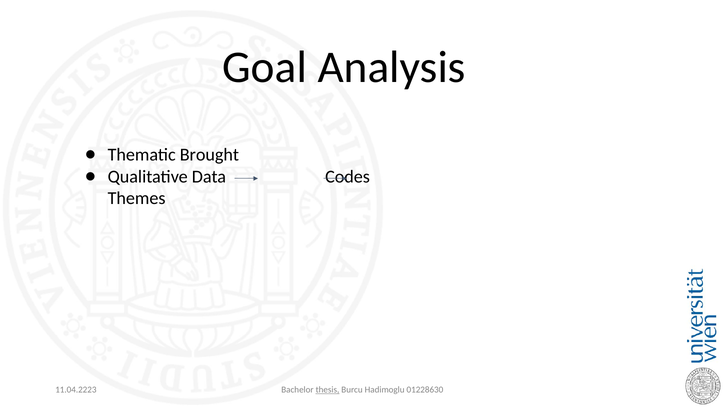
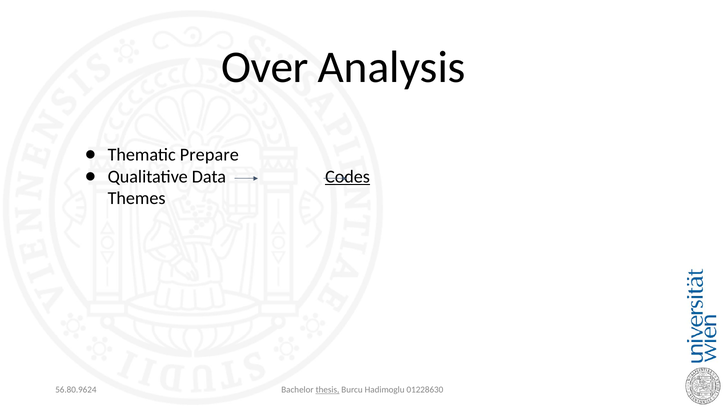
Goal: Goal -> Over
Brought: Brought -> Prepare
Codes underline: none -> present
11.04.2223: 11.04.2223 -> 56.80.9624
